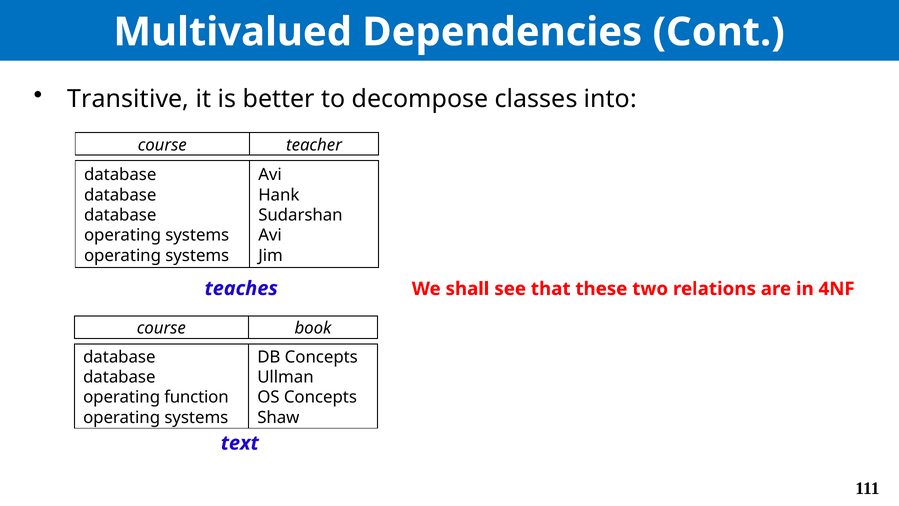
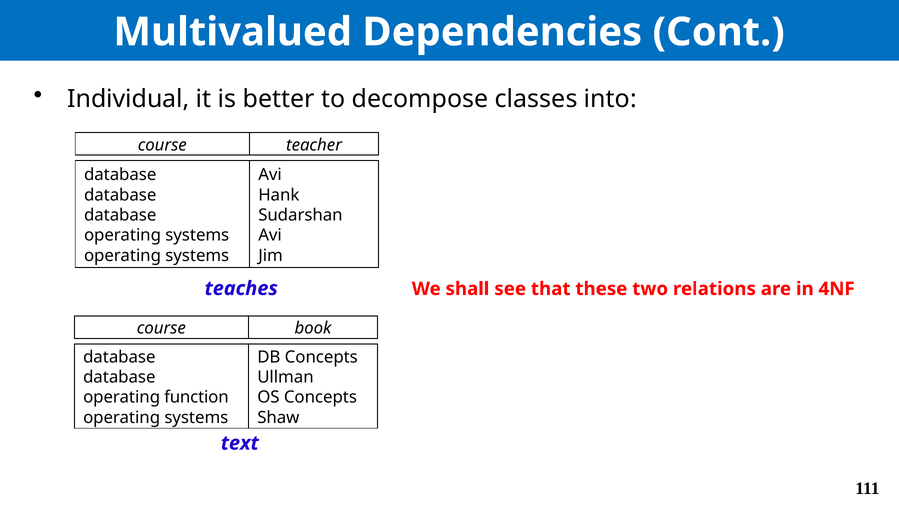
Transitive: Transitive -> Individual
